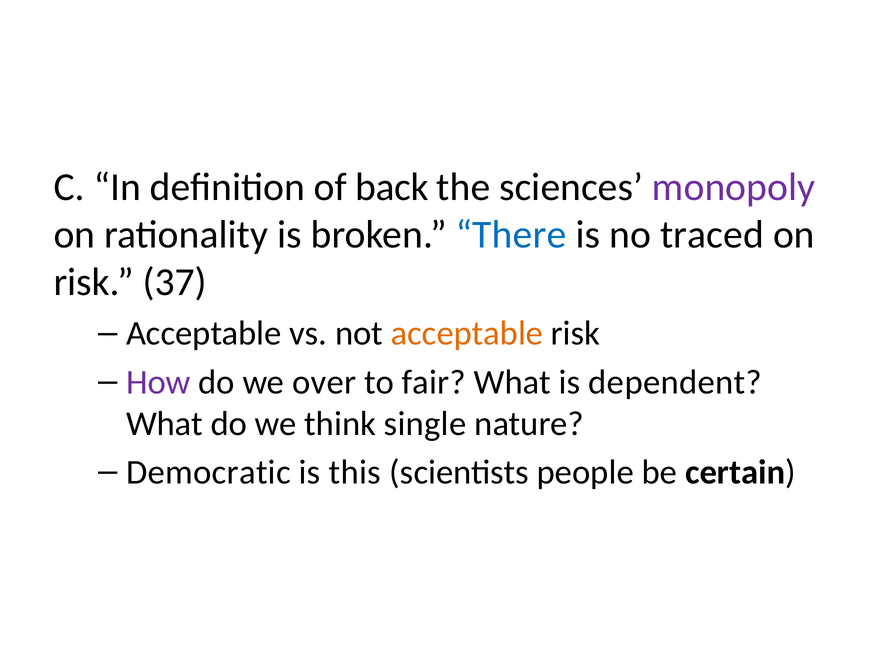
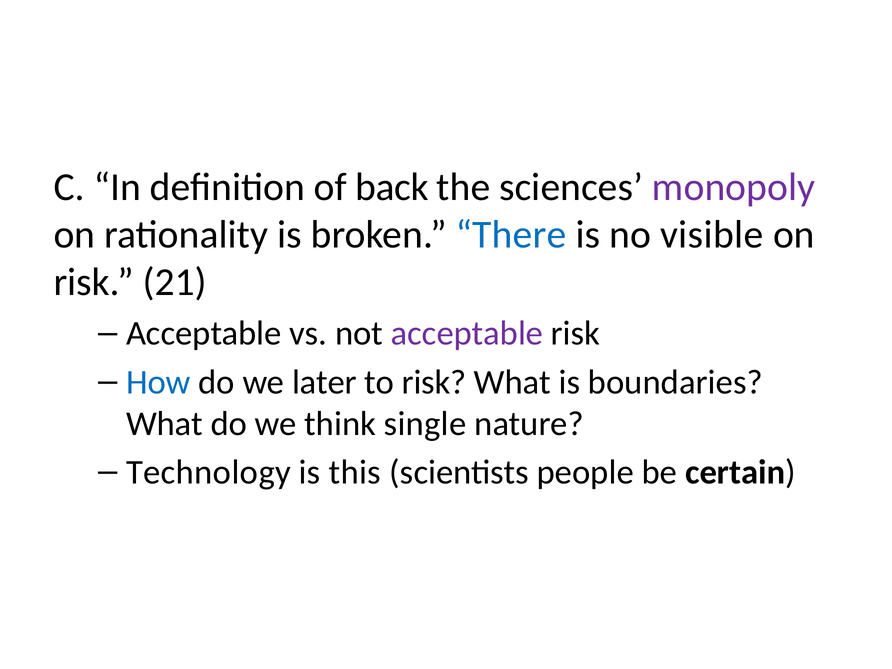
traced: traced -> visible
37: 37 -> 21
acceptable at (467, 334) colour: orange -> purple
How colour: purple -> blue
over: over -> later
to fair: fair -> risk
dependent: dependent -> boundaries
Democratic: Democratic -> Technology
